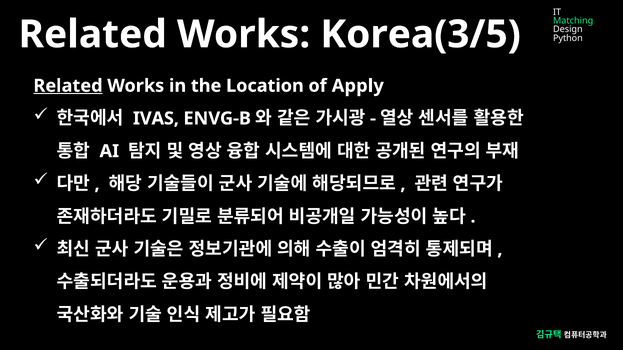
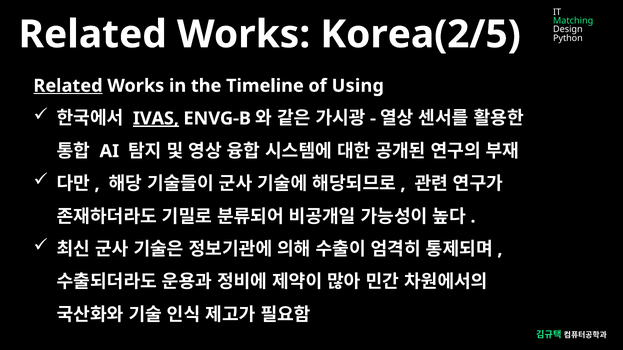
Korea(3/5: Korea(3/5 -> Korea(2/5
Location: Location -> Timeline
Apply: Apply -> Using
IVAS underline: none -> present
